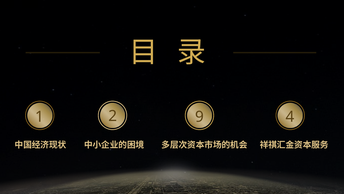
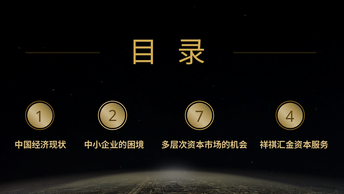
9: 9 -> 7
